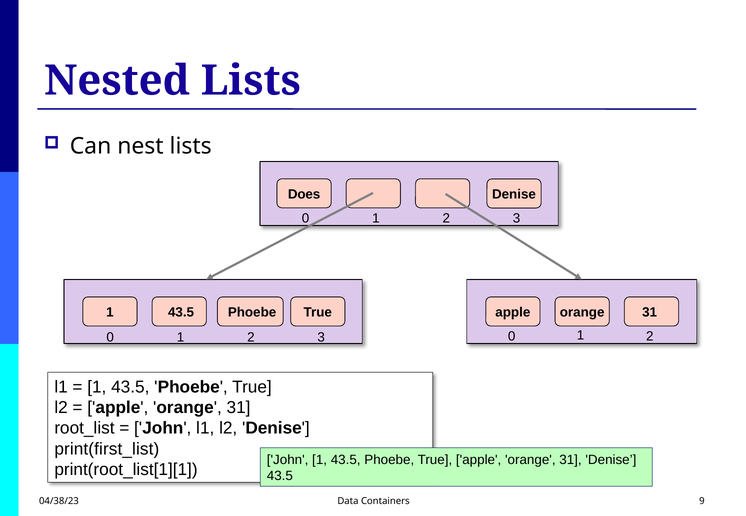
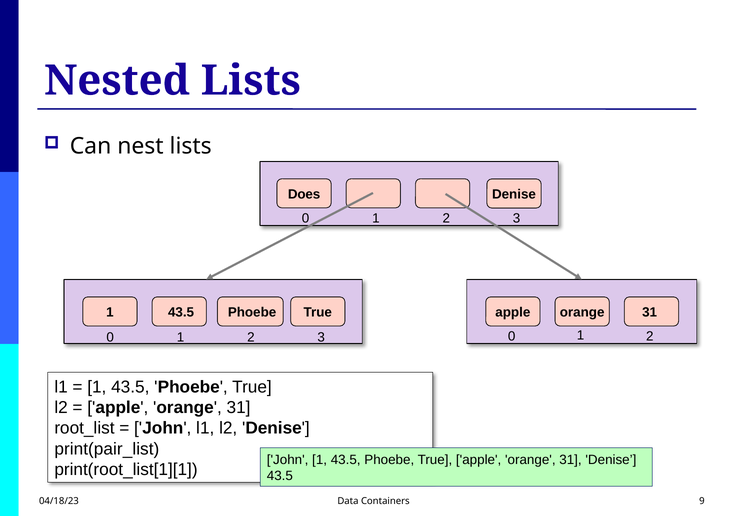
print(first_list: print(first_list -> print(pair_list
04/38/23: 04/38/23 -> 04/18/23
